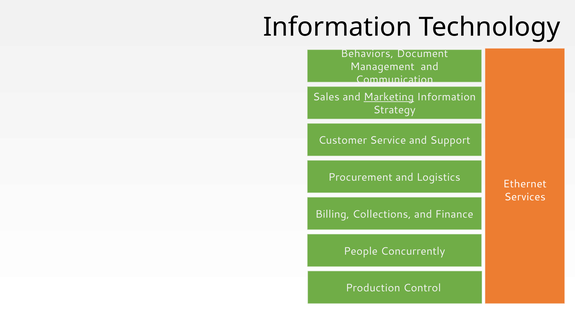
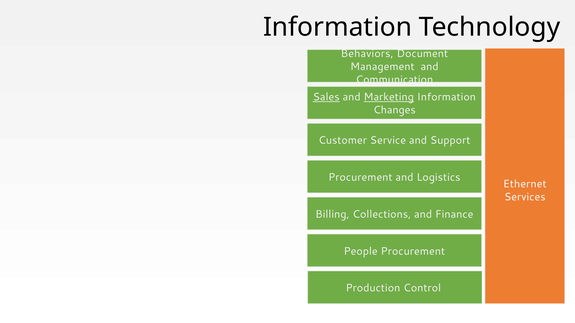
Sales underline: none -> present
Strategy: Strategy -> Changes
People Concurrently: Concurrently -> Procurement
